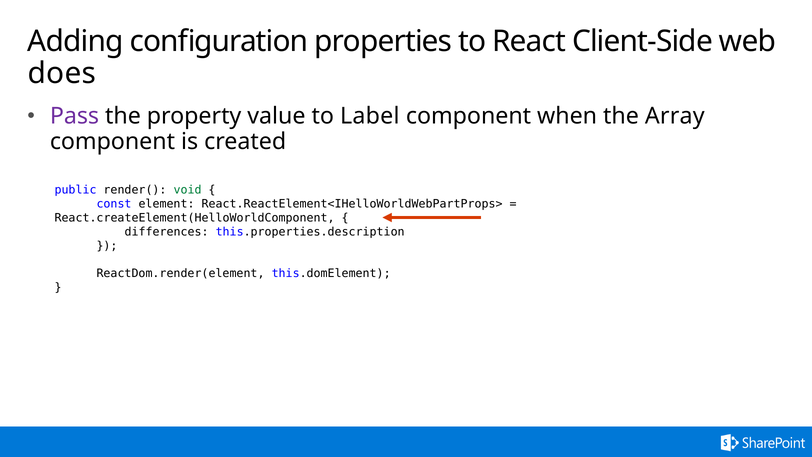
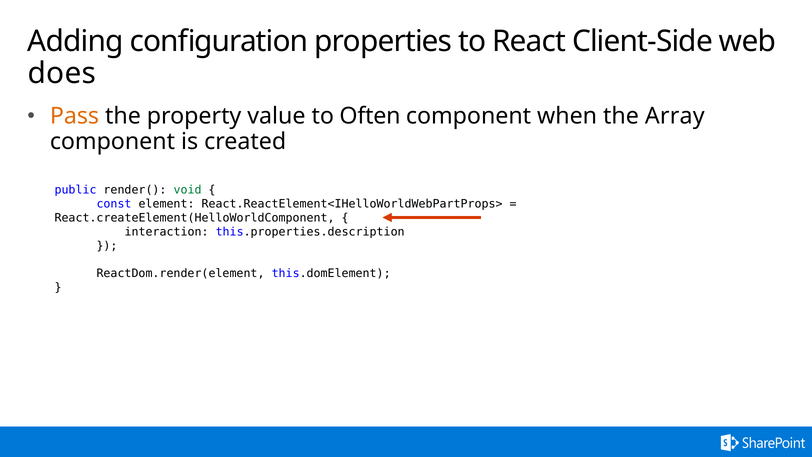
Pass colour: purple -> orange
Label: Label -> Often
differences: differences -> interaction
